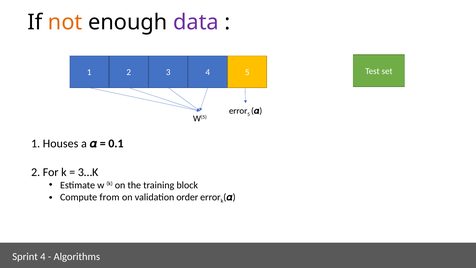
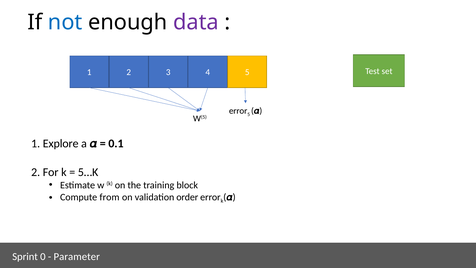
not colour: orange -> blue
Houses: Houses -> Explore
3…K: 3…K -> 5…K
Sprint 4: 4 -> 0
Algorithms: Algorithms -> Parameter
